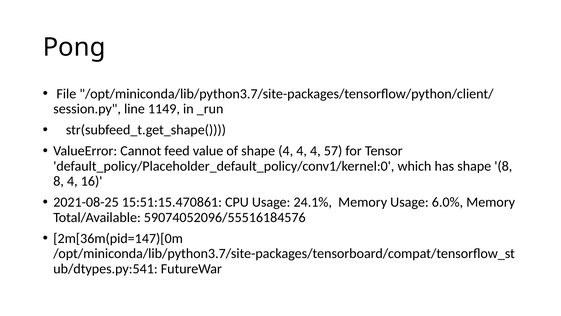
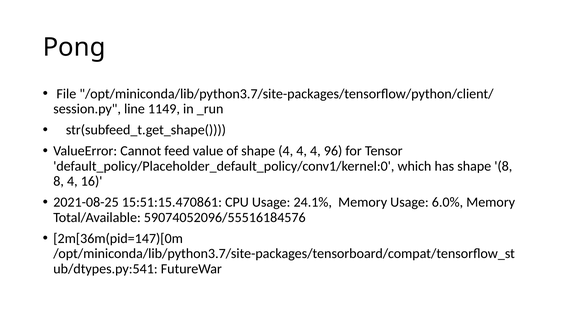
57: 57 -> 96
